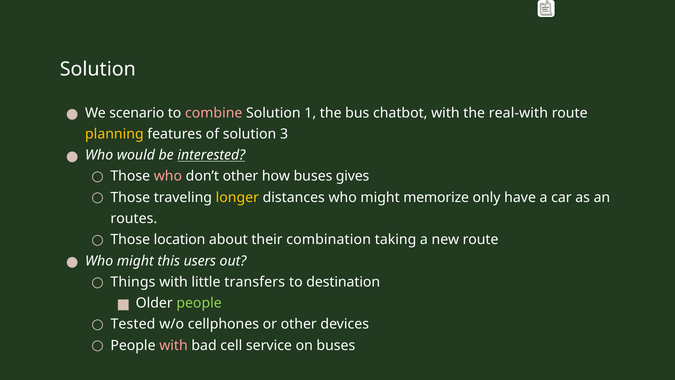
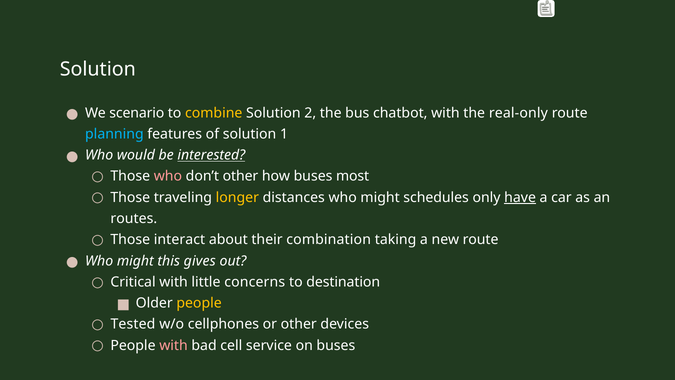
combine colour: pink -> yellow
1: 1 -> 2
real-with: real-with -> real-only
planning colour: yellow -> light blue
3: 3 -> 1
gives: gives -> most
memorize: memorize -> schedules
have underline: none -> present
location: location -> interact
users: users -> gives
Things: Things -> Critical
transfers: transfers -> concerns
people at (199, 303) colour: light green -> yellow
